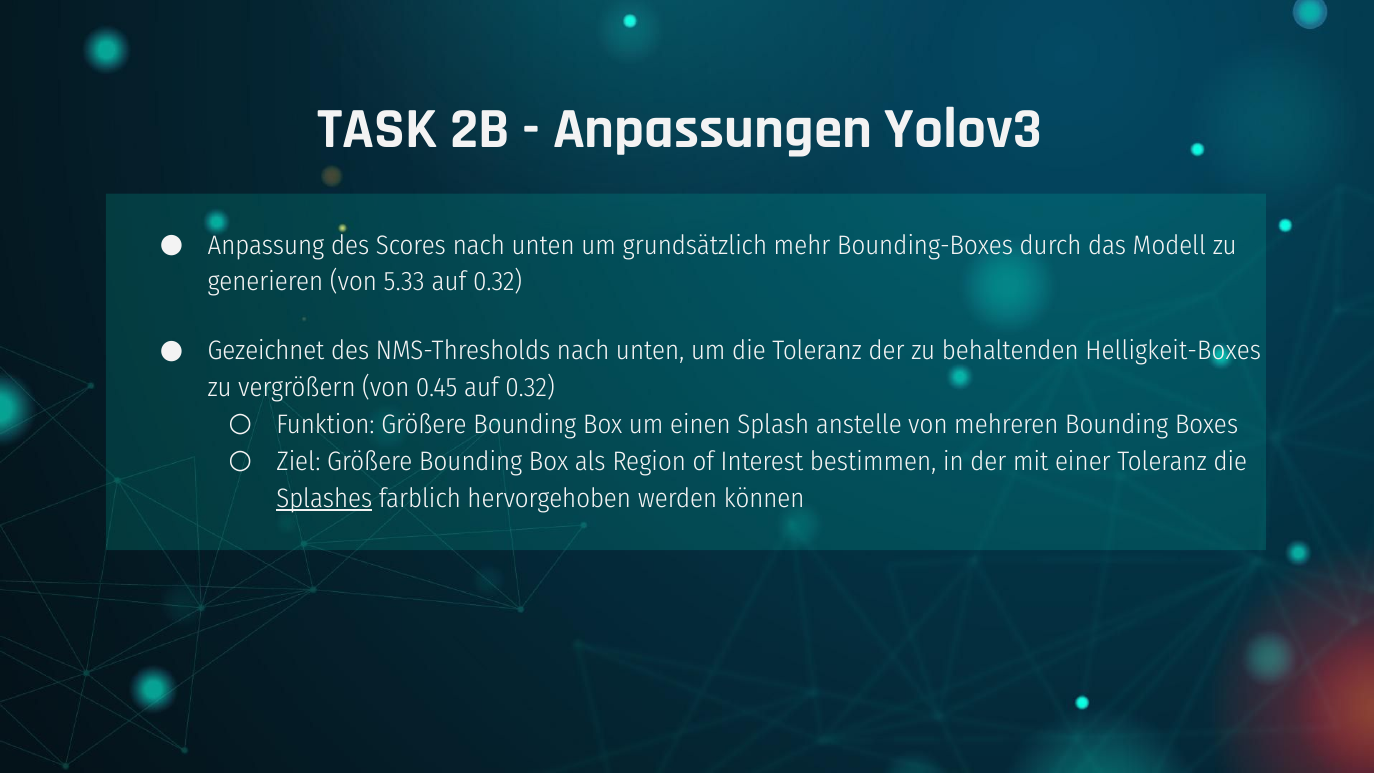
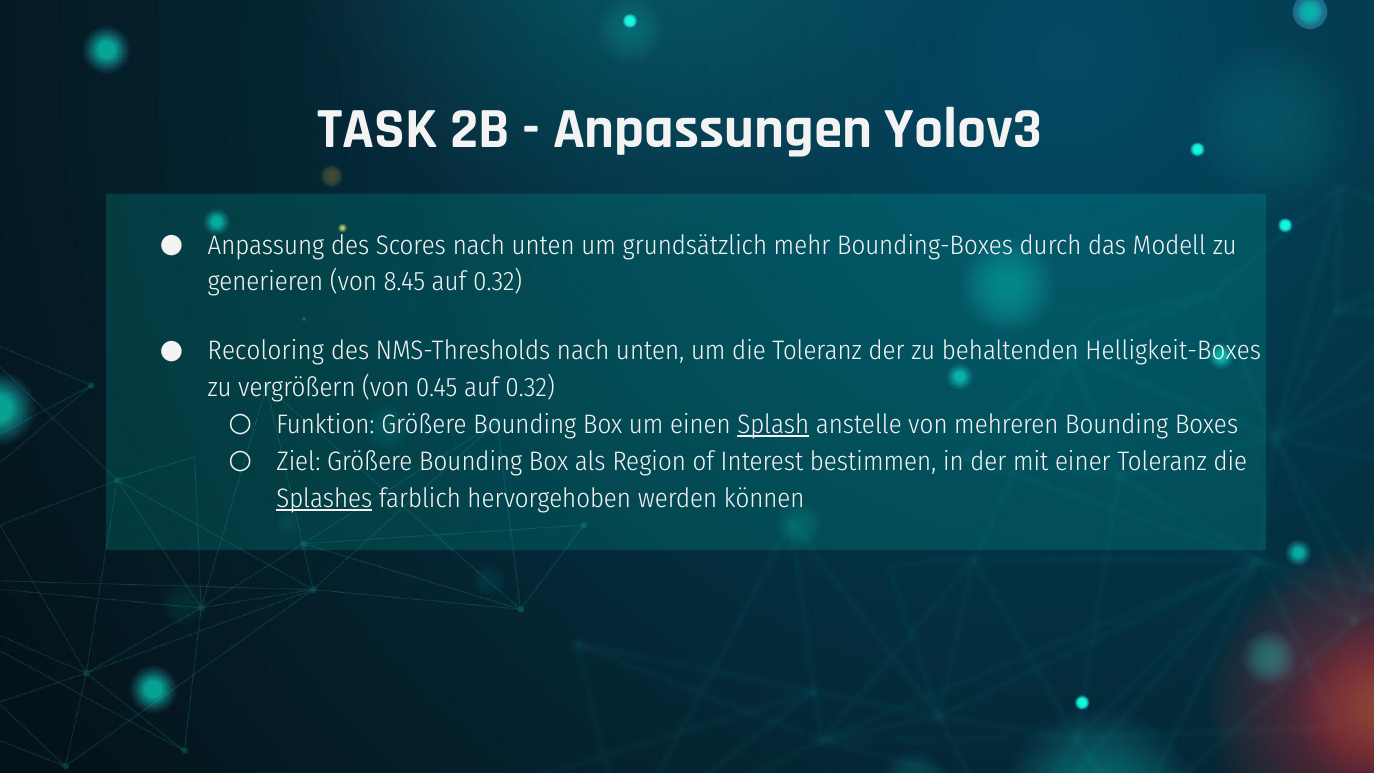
5.33: 5.33 -> 8.45
Gezeichnet: Gezeichnet -> Recoloring
Splash underline: none -> present
